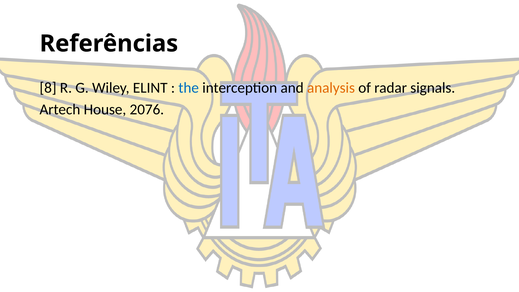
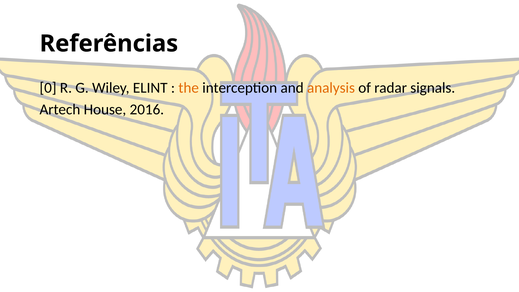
8: 8 -> 0
the colour: blue -> orange
2076: 2076 -> 2016
